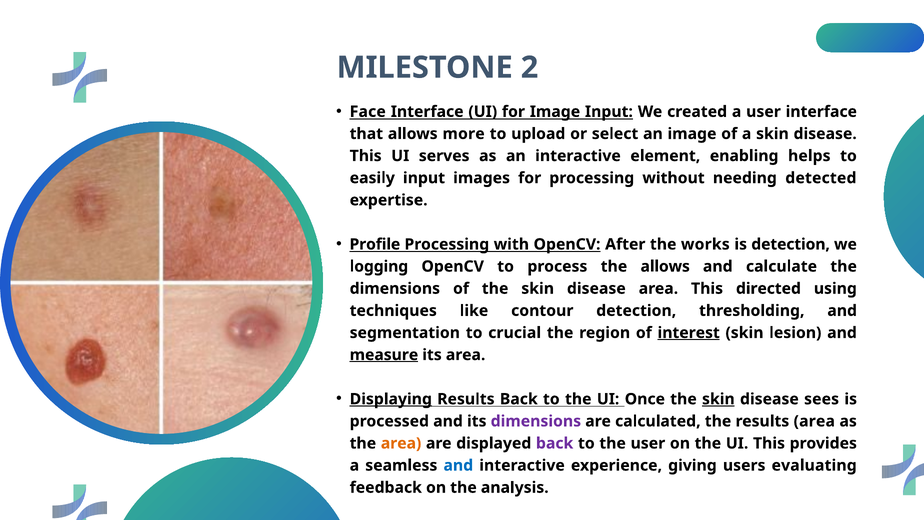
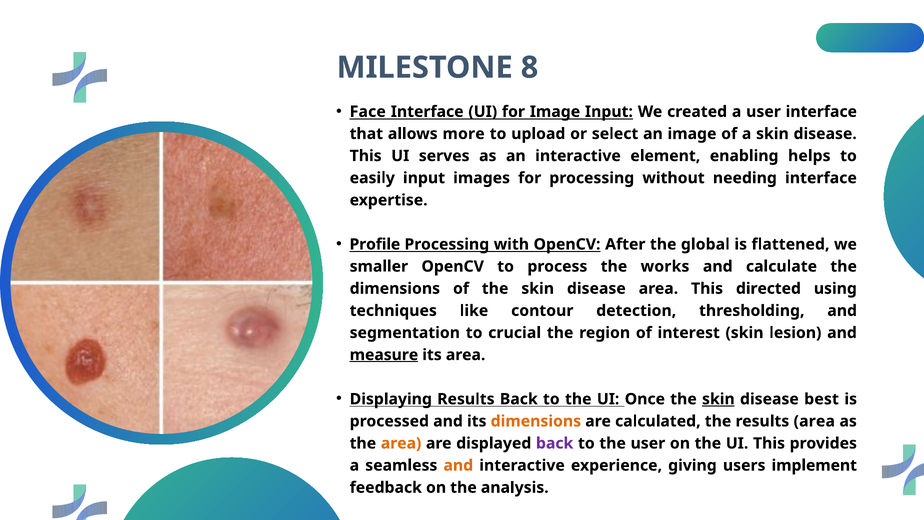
2: 2 -> 8
needing detected: detected -> interface
works: works -> global
is detection: detection -> flattened
logging: logging -> smaller
the allows: allows -> works
interest underline: present -> none
Displaying underline: present -> none
sees: sees -> best
dimensions at (536, 421) colour: purple -> orange
and at (458, 465) colour: blue -> orange
evaluating: evaluating -> implement
